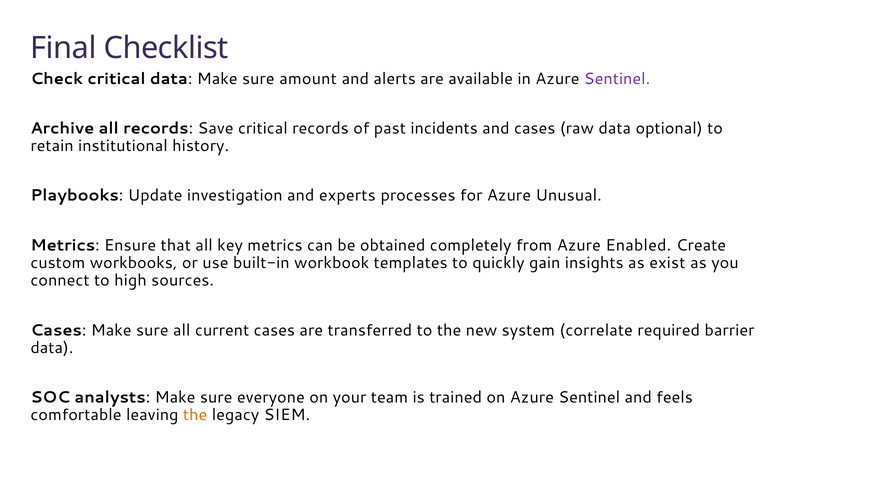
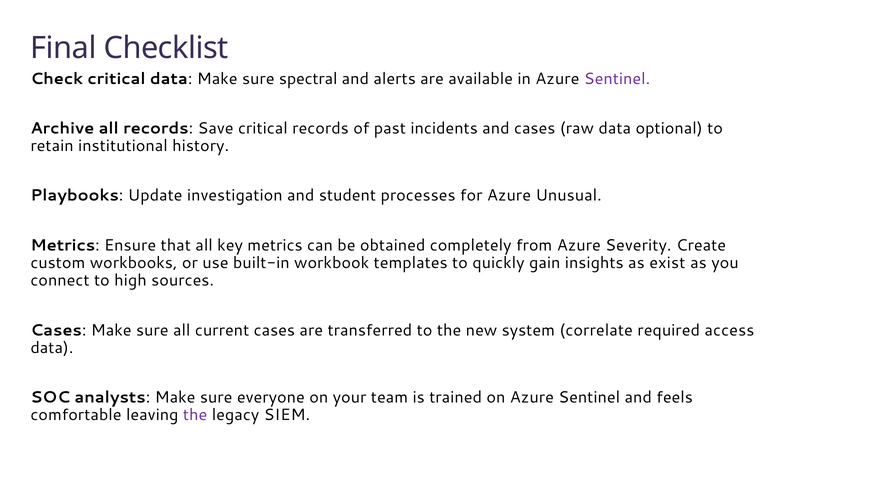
amount: amount -> spectral
experts: experts -> student
Enabled: Enabled -> Severity
barrier: barrier -> access
the at (195, 415) colour: orange -> purple
